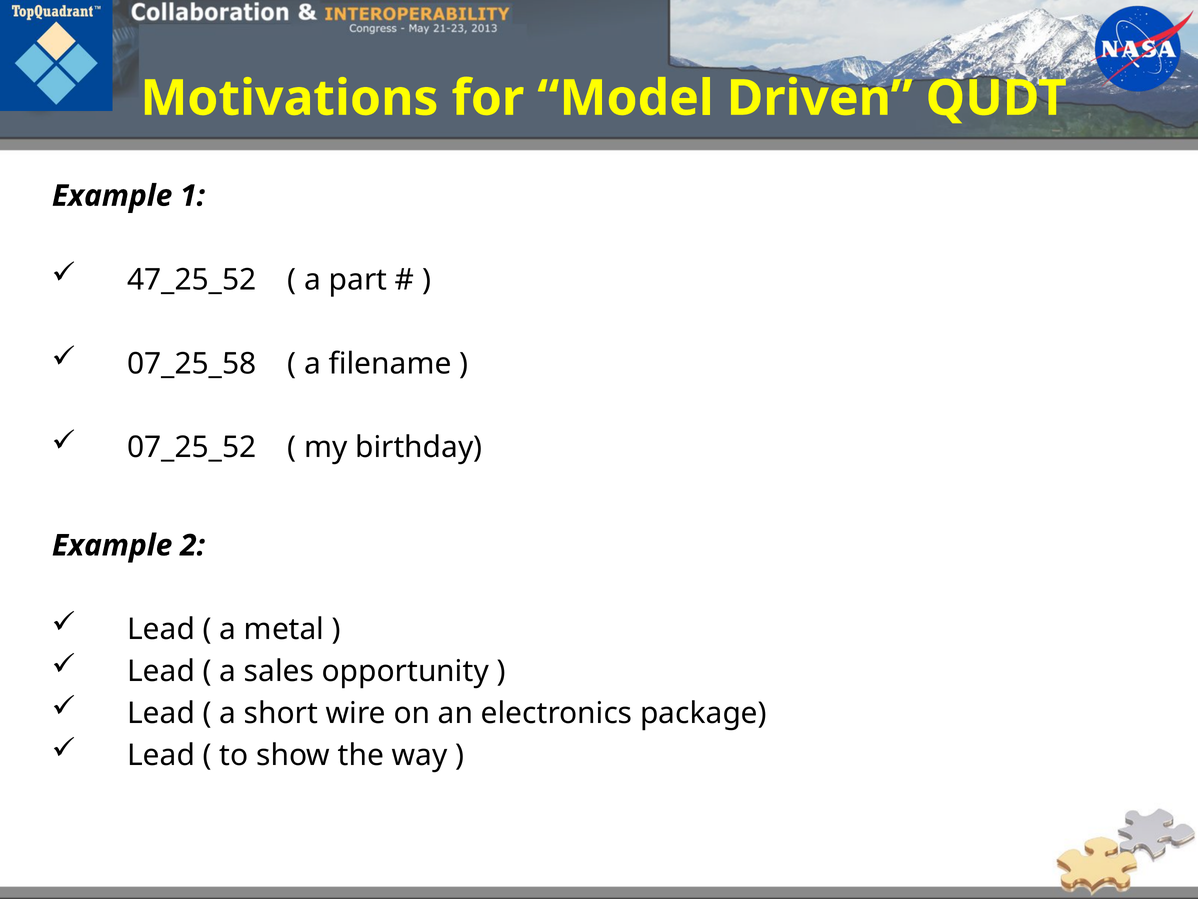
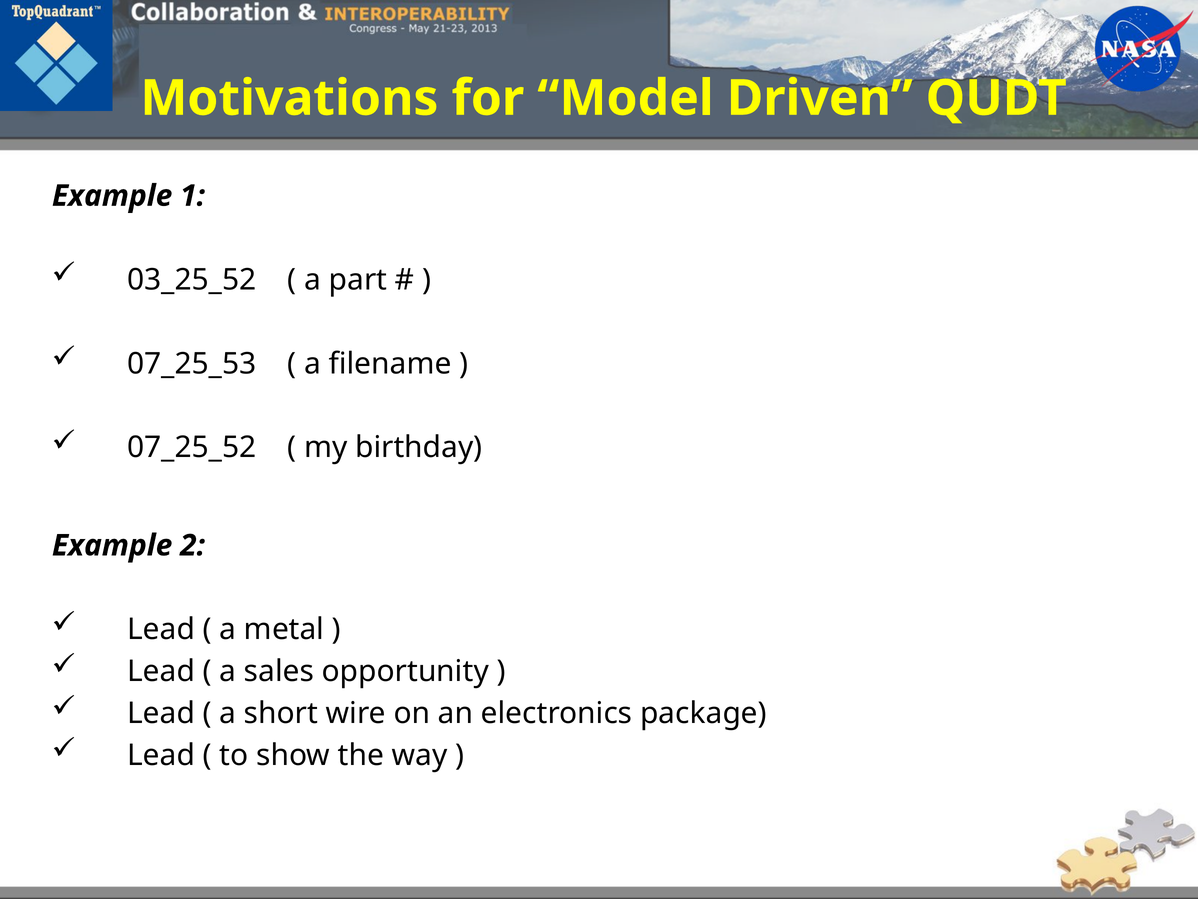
47_25_52: 47_25_52 -> 03_25_52
07_25_58: 07_25_58 -> 07_25_53
